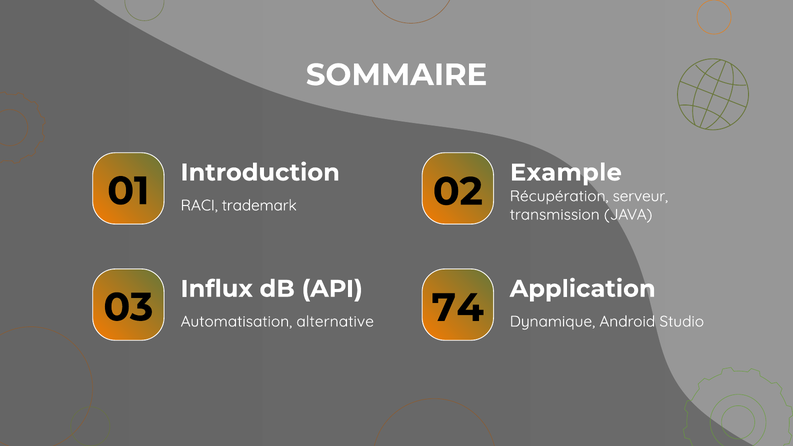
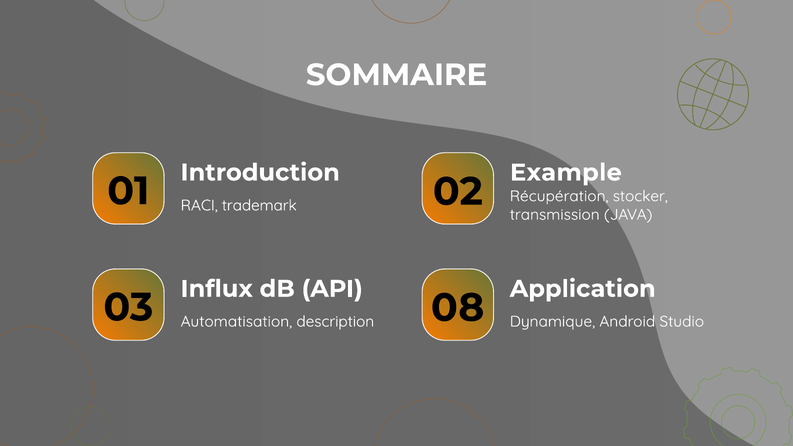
serveur: serveur -> stocker
74: 74 -> 08
alternative: alternative -> description
